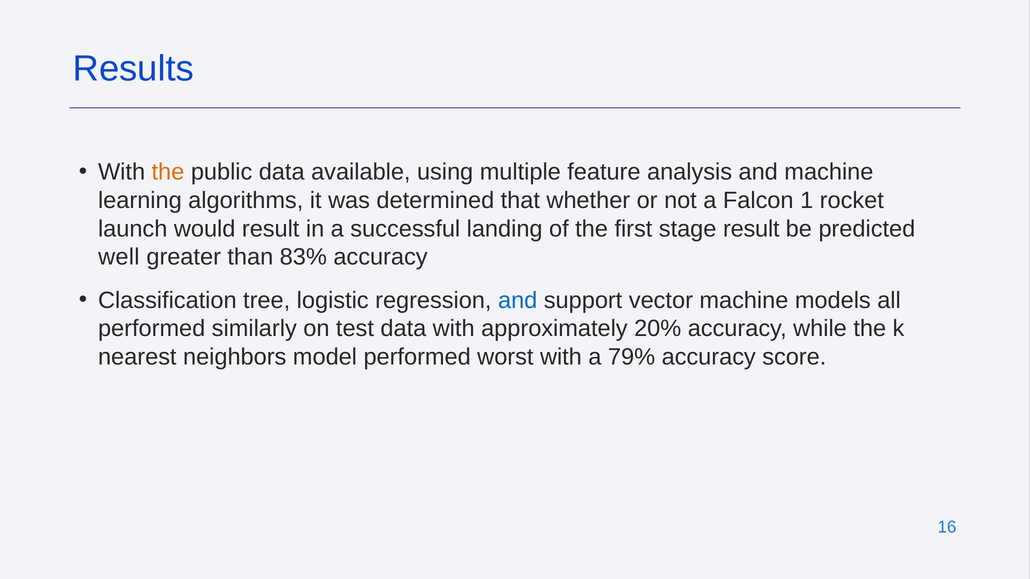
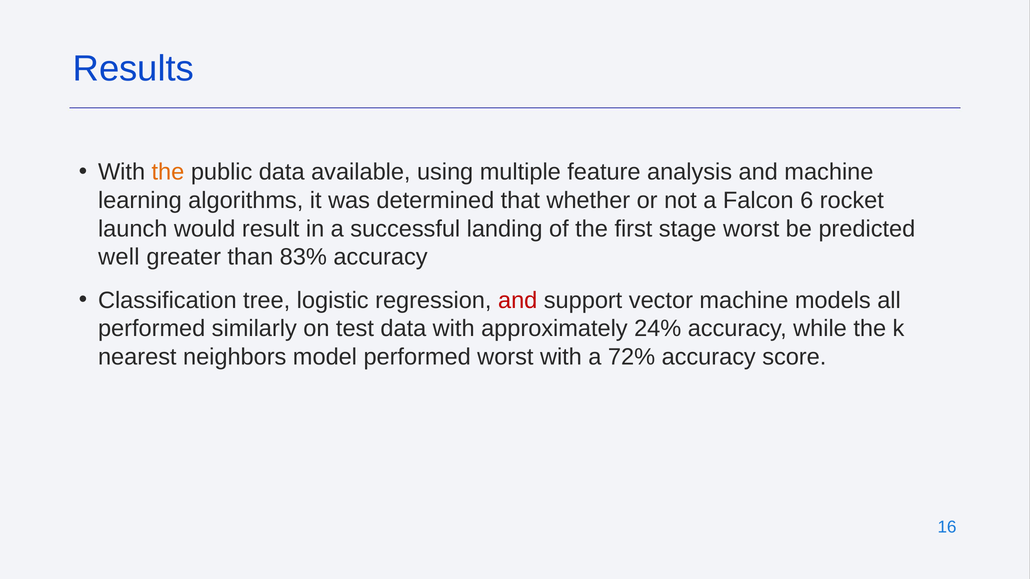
1: 1 -> 6
stage result: result -> worst
and at (518, 300) colour: blue -> red
20%: 20% -> 24%
79%: 79% -> 72%
